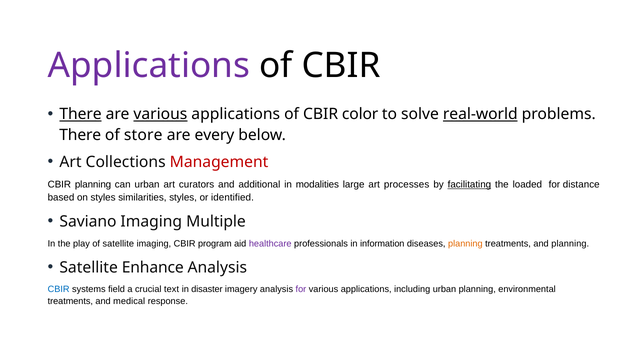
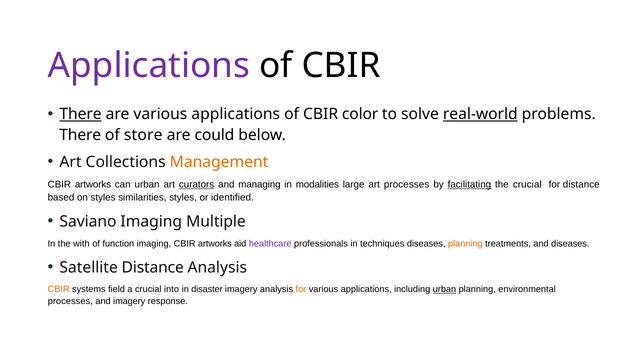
various at (160, 114) underline: present -> none
every: every -> could
Management colour: red -> orange
planning at (93, 185): planning -> artworks
curators underline: none -> present
additional: additional -> managing
the loaded: loaded -> crucial
play: play -> with
of satellite: satellite -> function
imaging CBIR program: program -> artworks
information: information -> techniques
and planning: planning -> diseases
Satellite Enhance: Enhance -> Distance
CBIR at (59, 289) colour: blue -> orange
text: text -> into
for at (301, 289) colour: purple -> orange
urban at (444, 289) underline: none -> present
treatments at (70, 302): treatments -> processes
and medical: medical -> imagery
